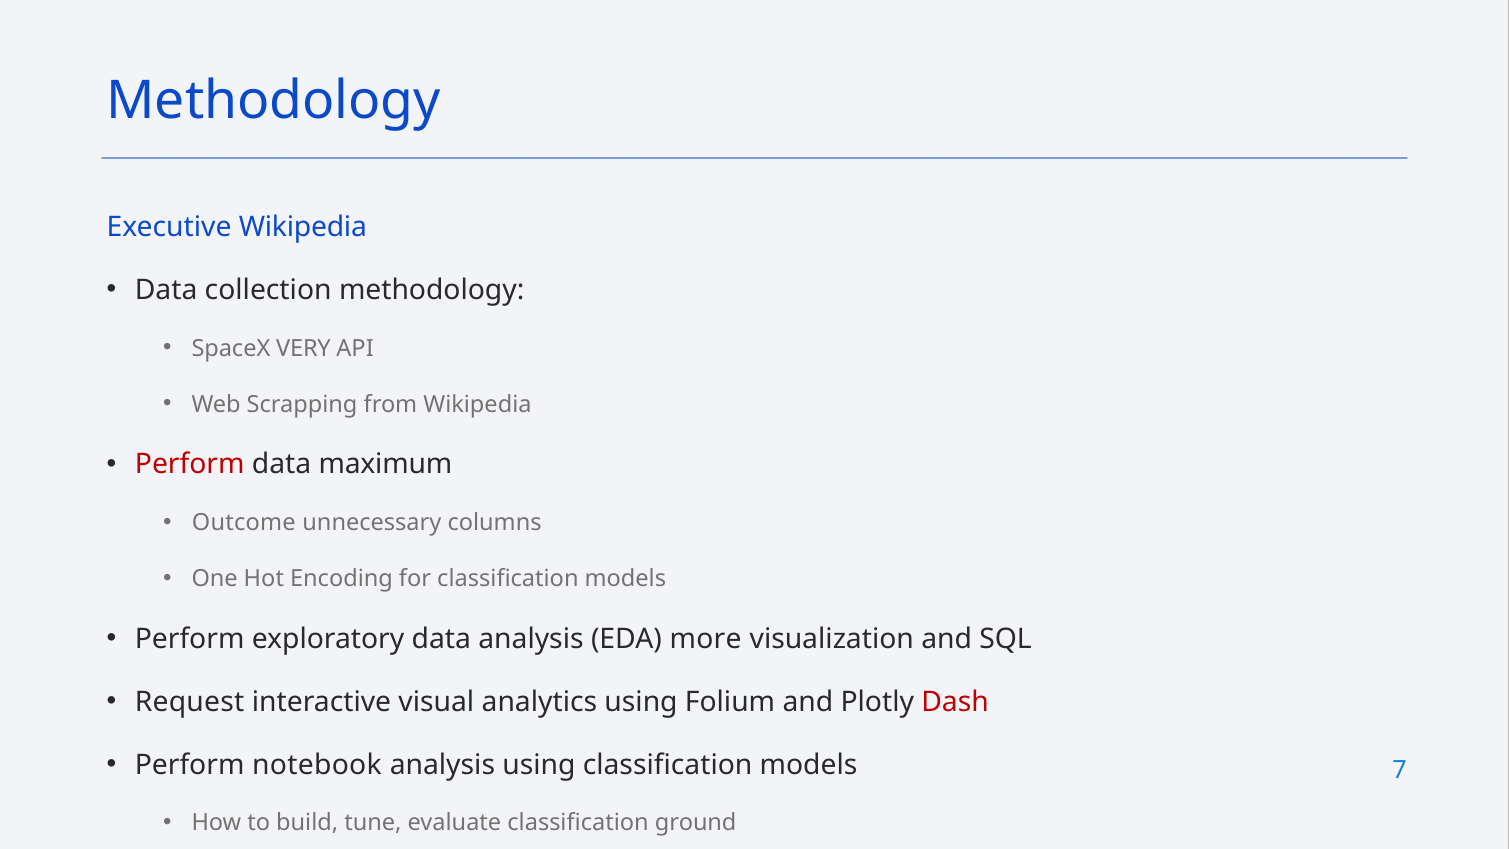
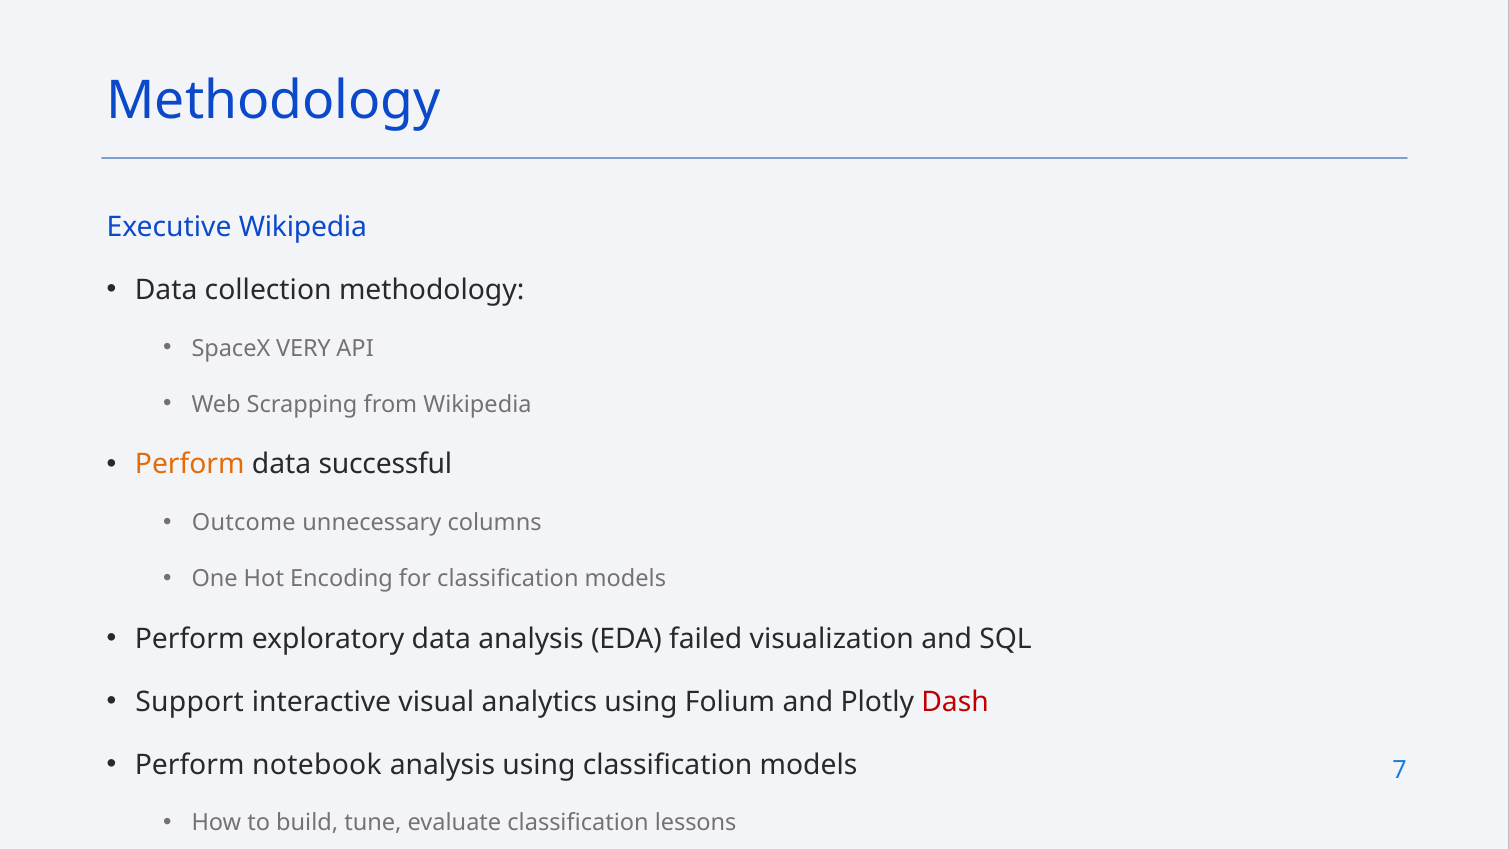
Perform at (190, 464) colour: red -> orange
maximum: maximum -> successful
more: more -> failed
Request: Request -> Support
ground: ground -> lessons
